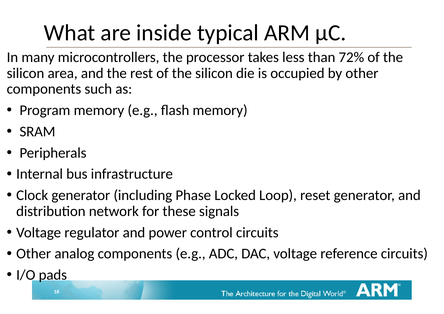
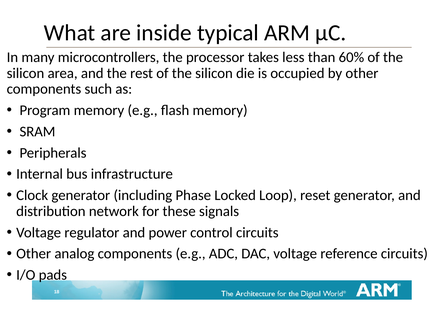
72%: 72% -> 60%
